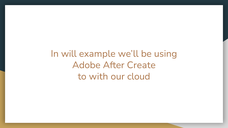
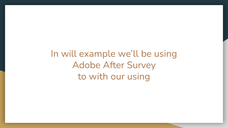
Create: Create -> Survey
our cloud: cloud -> using
